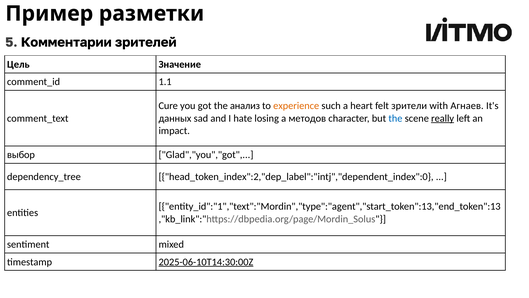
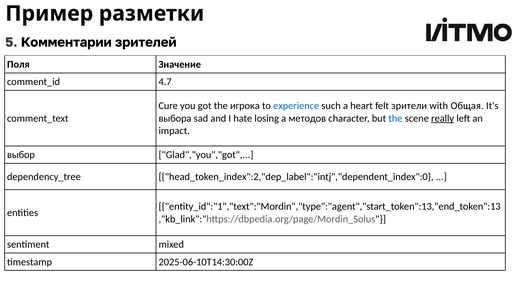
Цель: Цель -> Поля
1.1: 1.1 -> 4.7
анализ: анализ -> игрока
experience colour: orange -> blue
Агнаев: Агнаев -> Общая
данных: данных -> выбора
2025-06-10T14:30:00Z underline: present -> none
